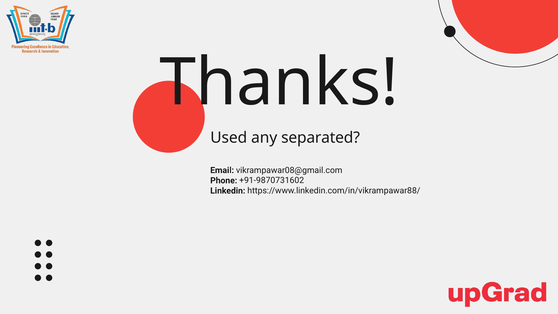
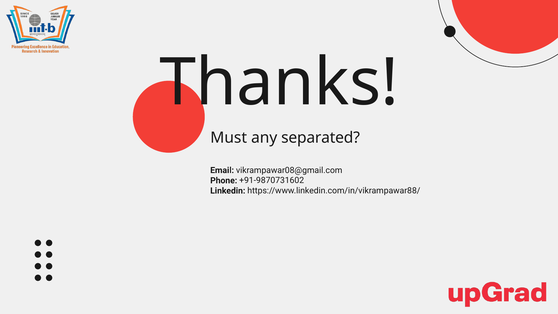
Used: Used -> Must
